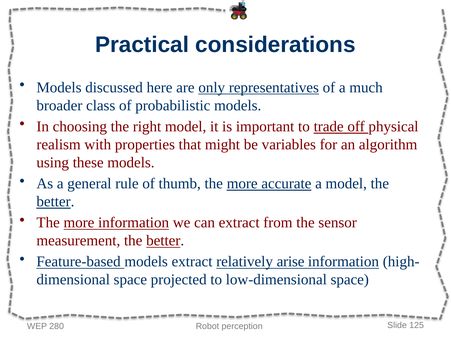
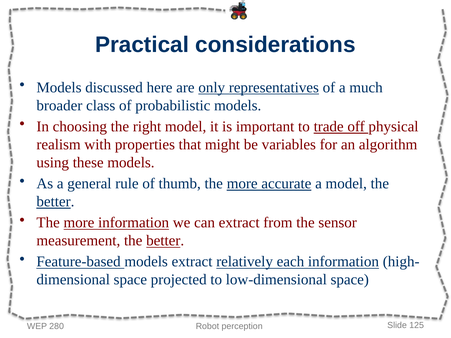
arise: arise -> each
